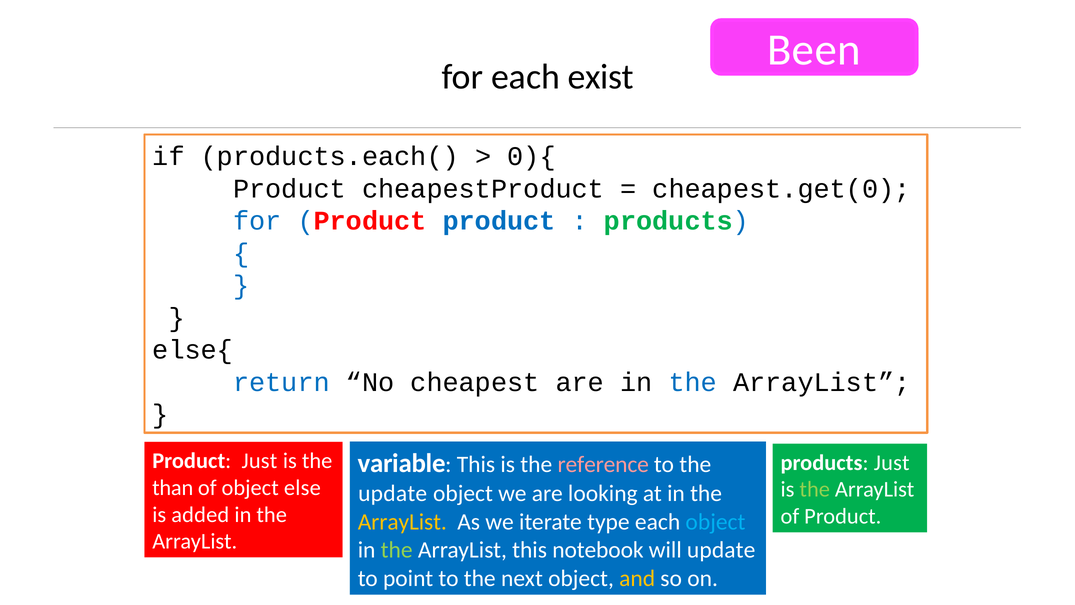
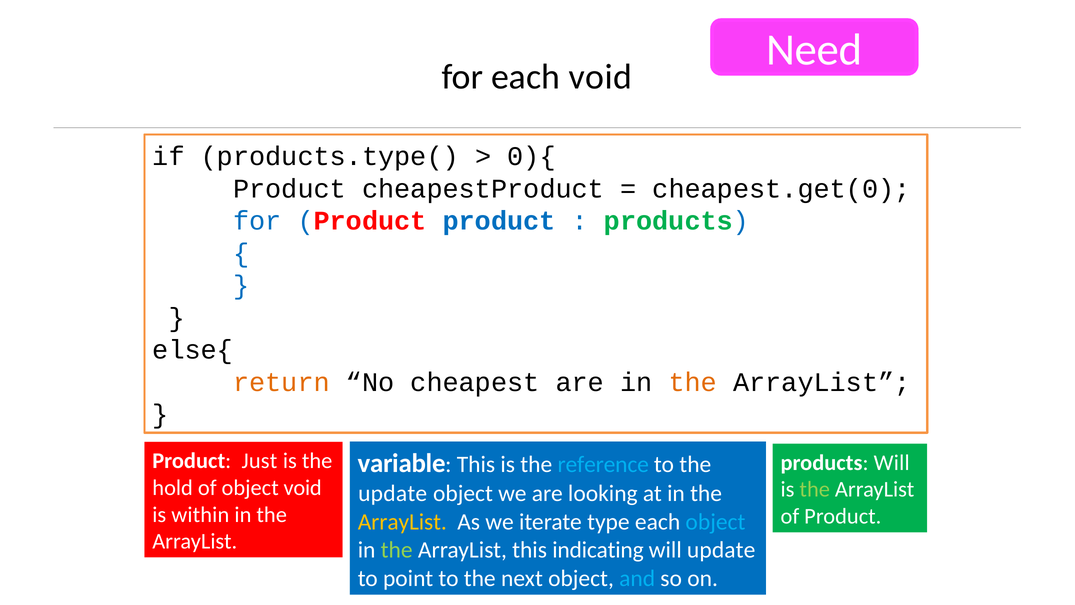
Been: Been -> Need
each exist: exist -> void
products.each(: products.each( -> products.type(
return colour: blue -> orange
the at (693, 382) colour: blue -> orange
reference colour: pink -> light blue
products Just: Just -> Will
than: than -> hold
object else: else -> void
added: added -> within
notebook: notebook -> indicating
and colour: yellow -> light blue
